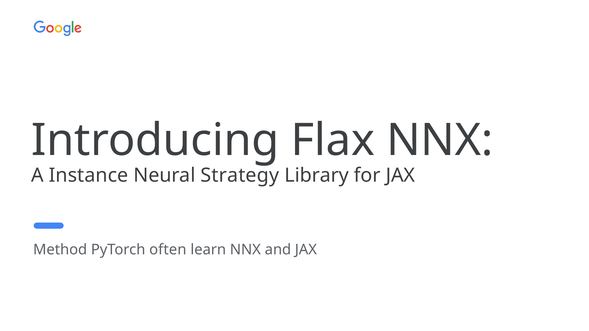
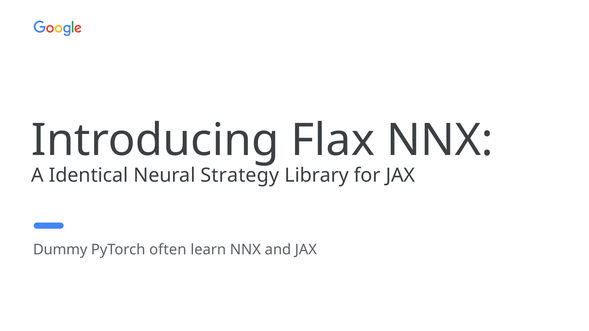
Instance: Instance -> Identical
Method: Method -> Dummy
